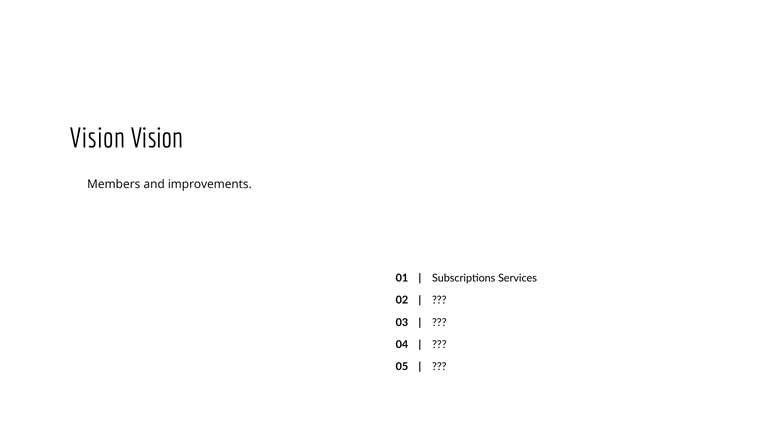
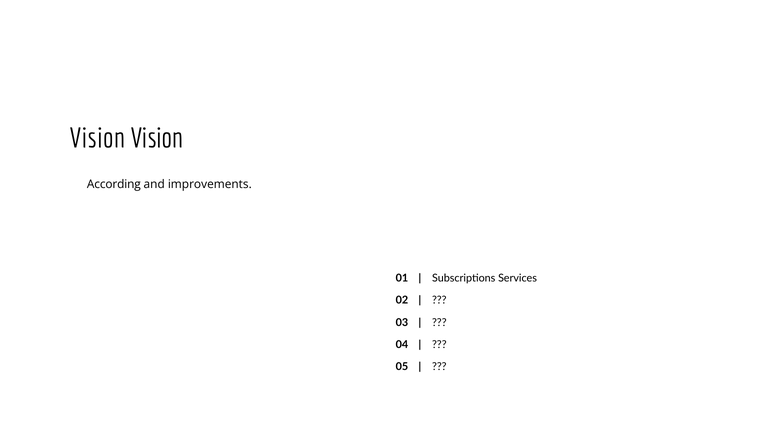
Members: Members -> According
